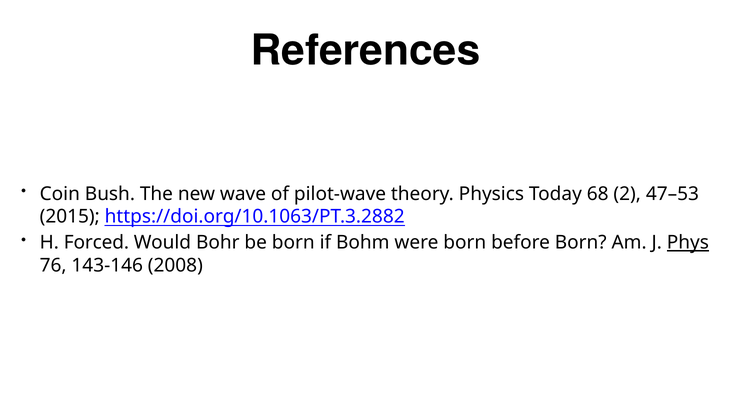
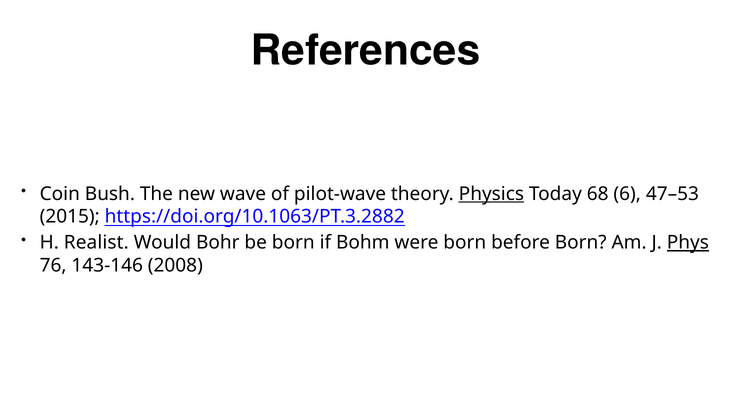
Physics underline: none -> present
2: 2 -> 6
Forced: Forced -> Realist
